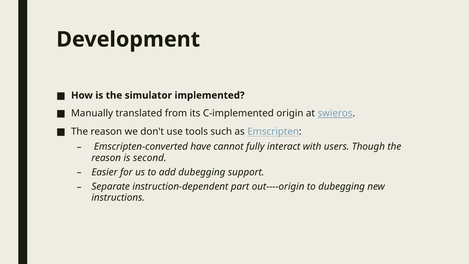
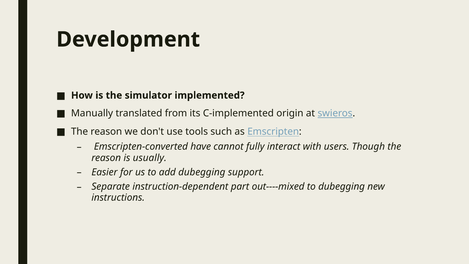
second: second -> usually
out----origin: out----origin -> out----mixed
